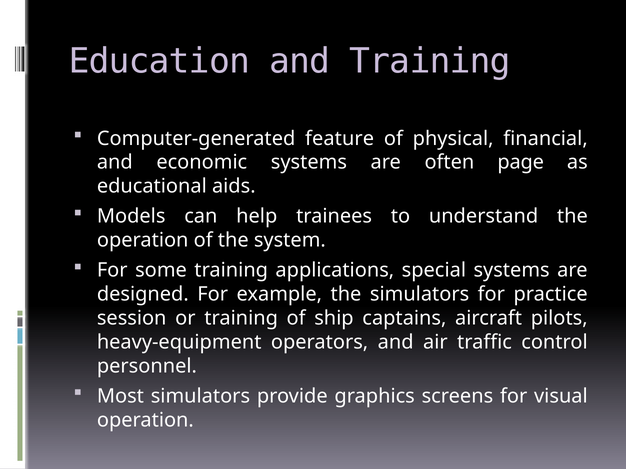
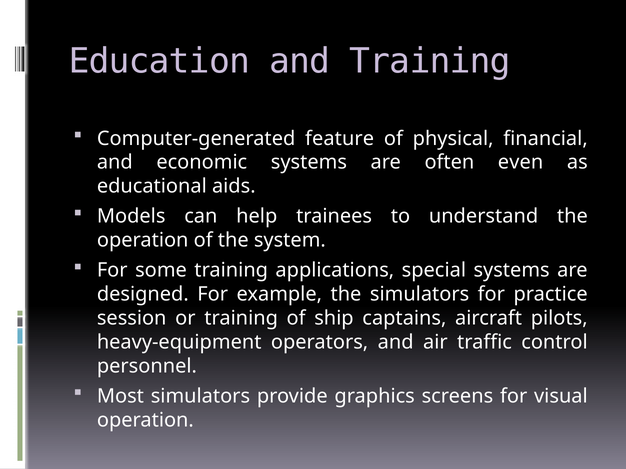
page: page -> even
